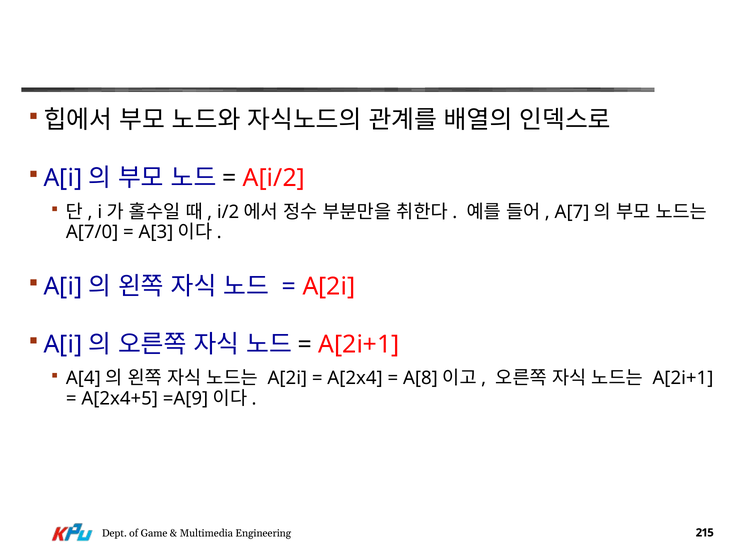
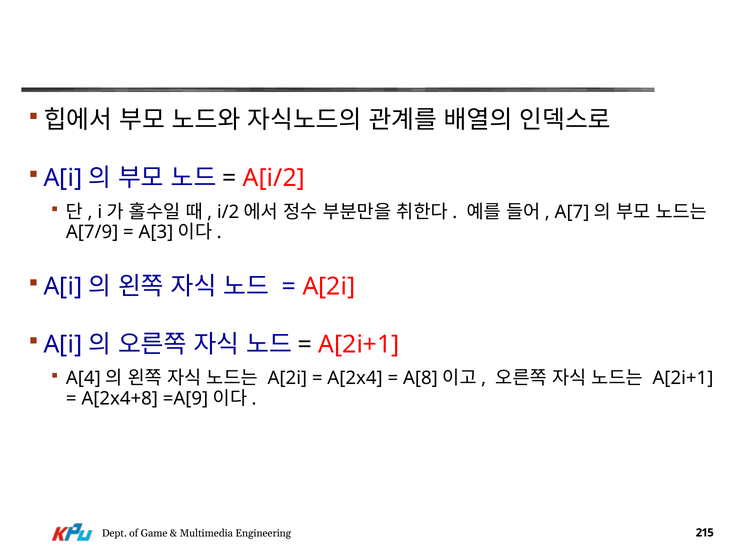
A[7/0: A[7/0 -> A[7/9
A[2x4+5: A[2x4+5 -> A[2x4+8
